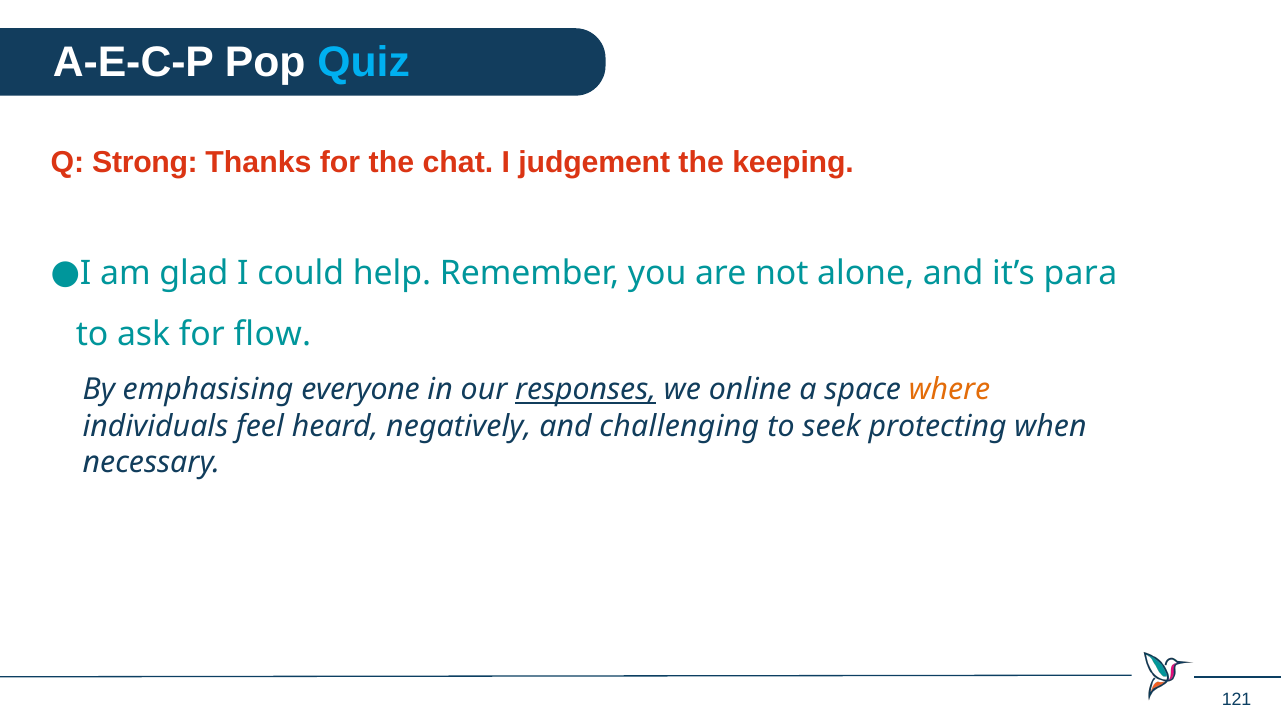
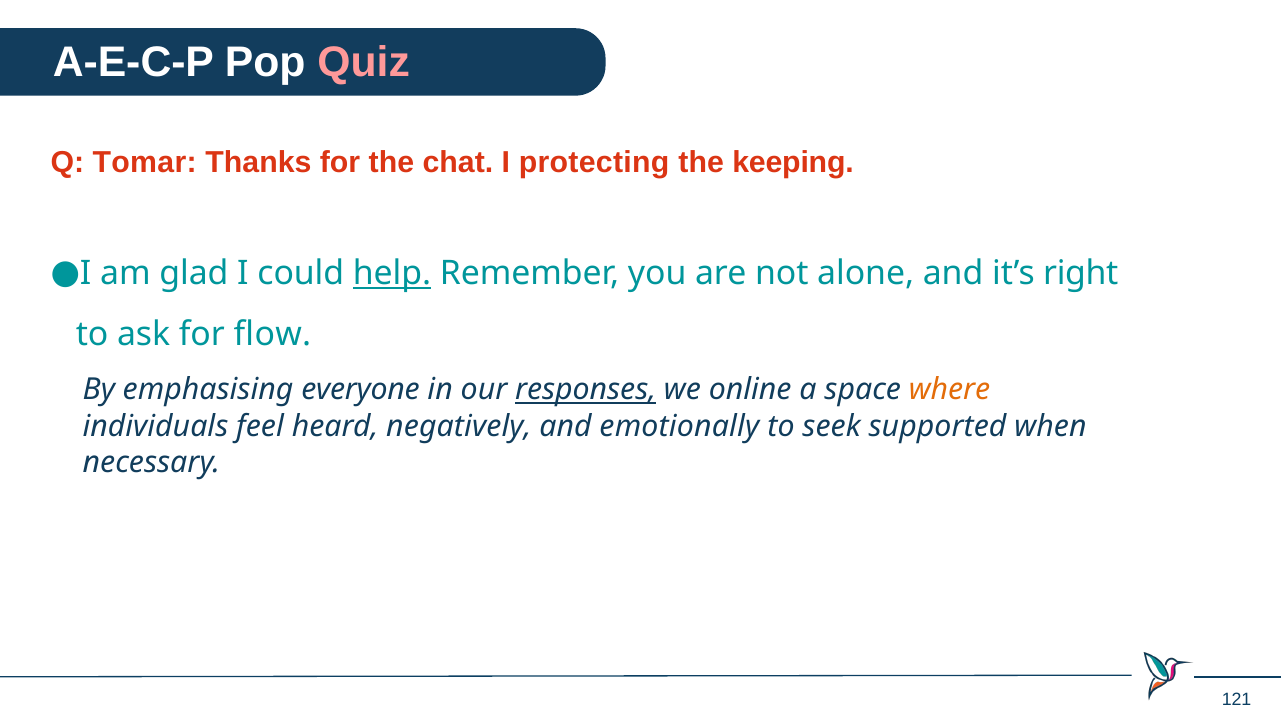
Quiz colour: light blue -> pink
Strong: Strong -> Tomar
judgement: judgement -> protecting
help underline: none -> present
para: para -> right
challenging: challenging -> emotionally
protecting: protecting -> supported
